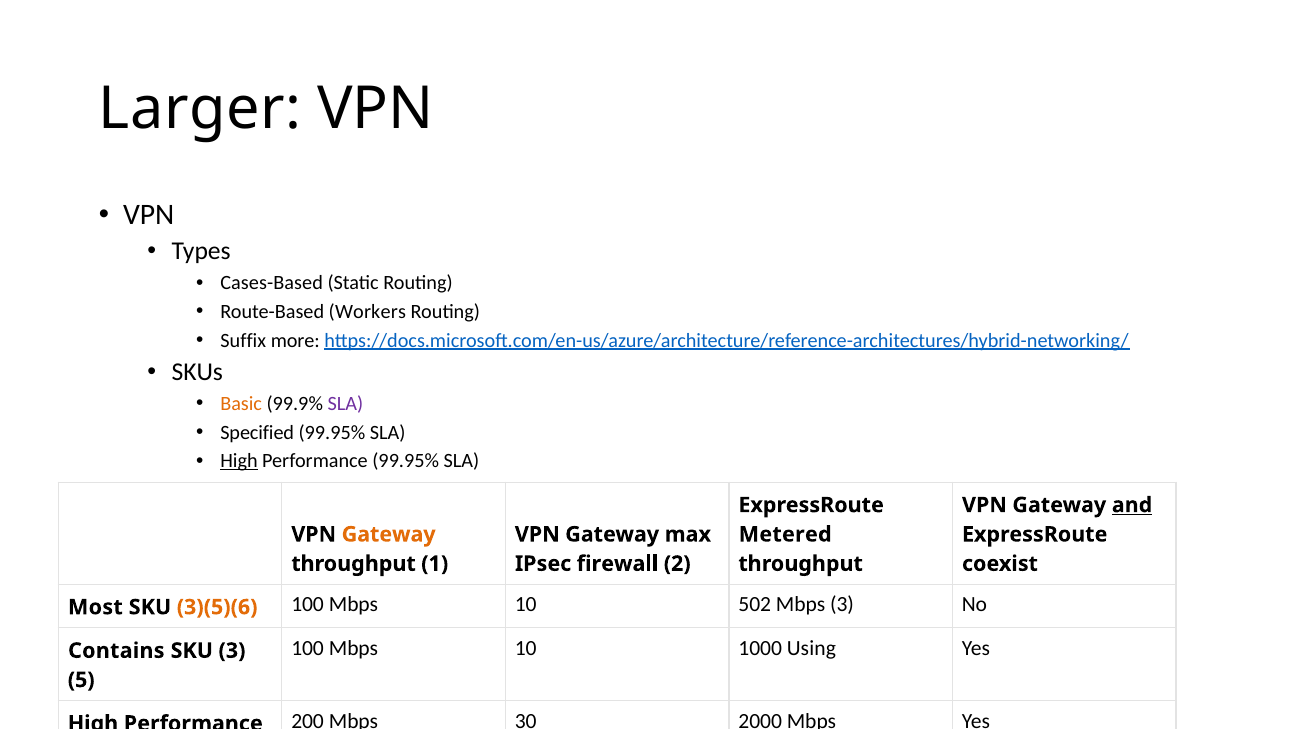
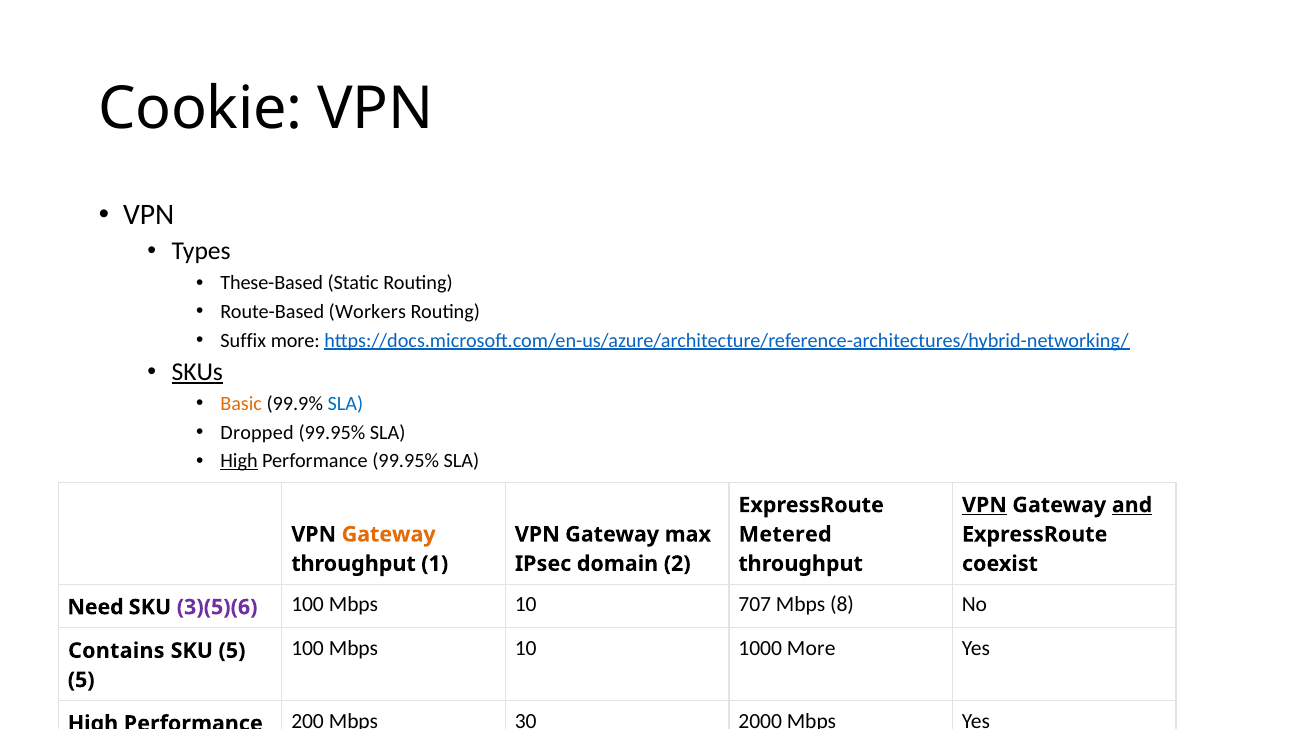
Larger: Larger -> Cookie
Cases-Based: Cases-Based -> These-Based
SKUs underline: none -> present
SLA at (345, 404) colour: purple -> blue
Specified: Specified -> Dropped
VPN at (984, 505) underline: none -> present
firewall: firewall -> domain
Most: Most -> Need
3)(5)(6 colour: orange -> purple
502: 502 -> 707
Mbps 3: 3 -> 8
1000 Using: Using -> More
SKU 3: 3 -> 5
